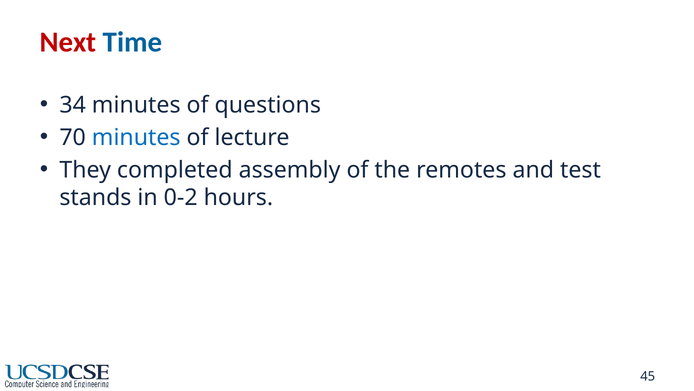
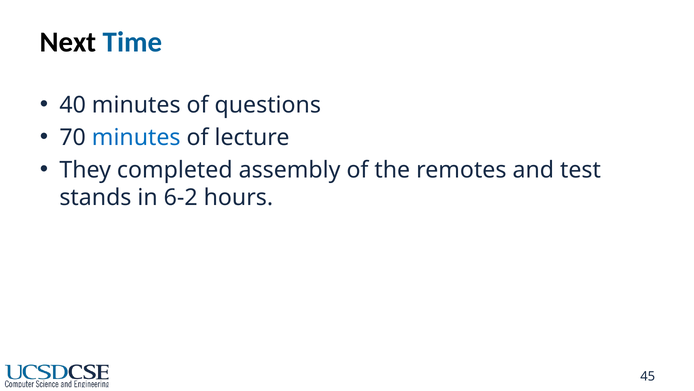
Next colour: red -> black
34: 34 -> 40
0-2: 0-2 -> 6-2
